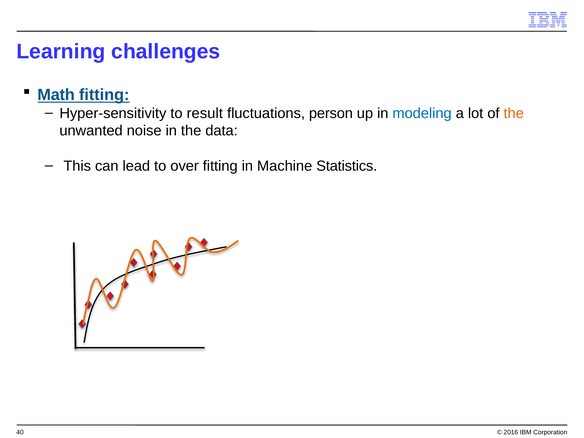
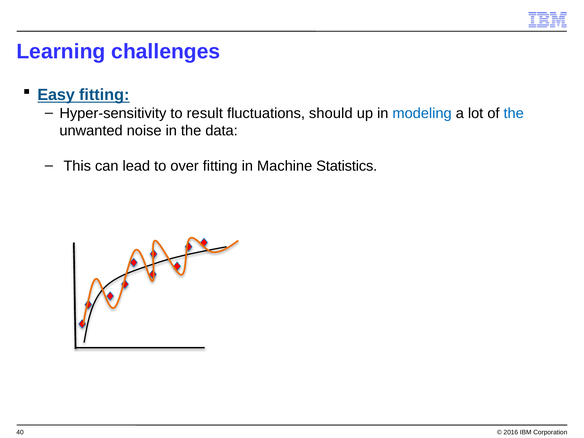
Math: Math -> Easy
person: person -> should
the at (514, 113) colour: orange -> blue
